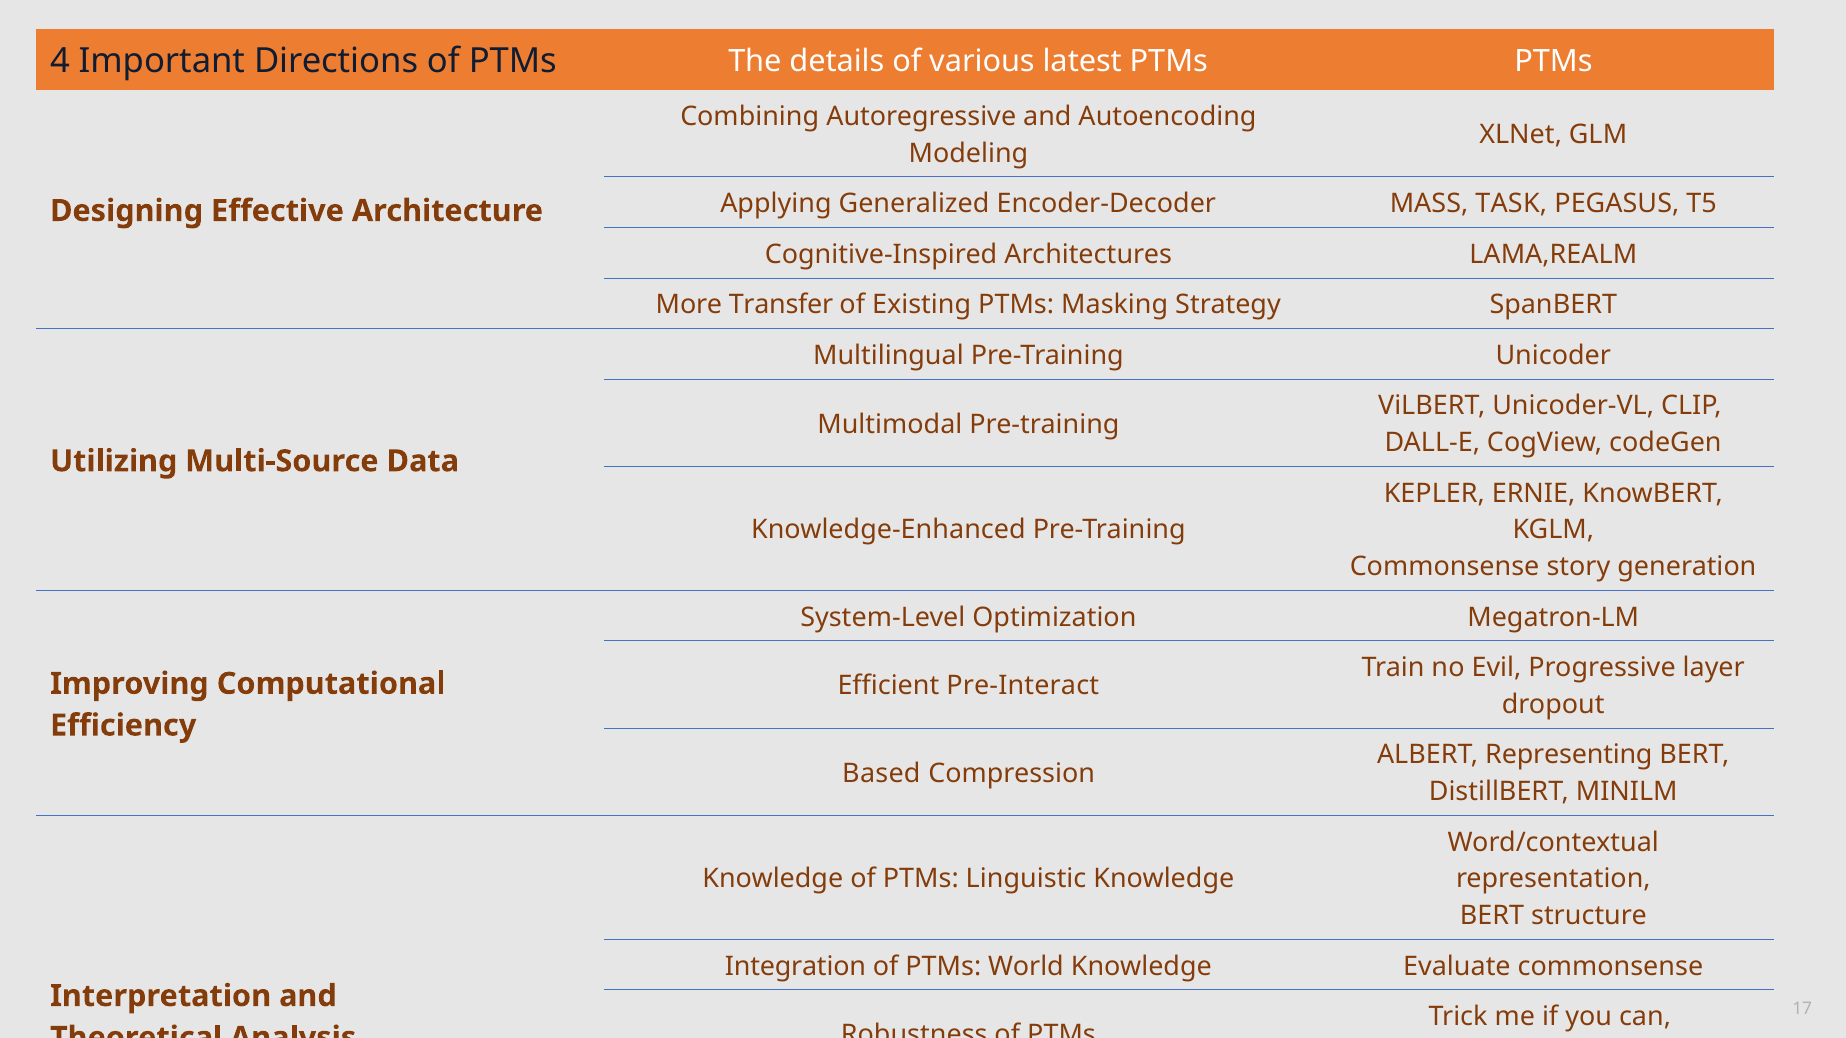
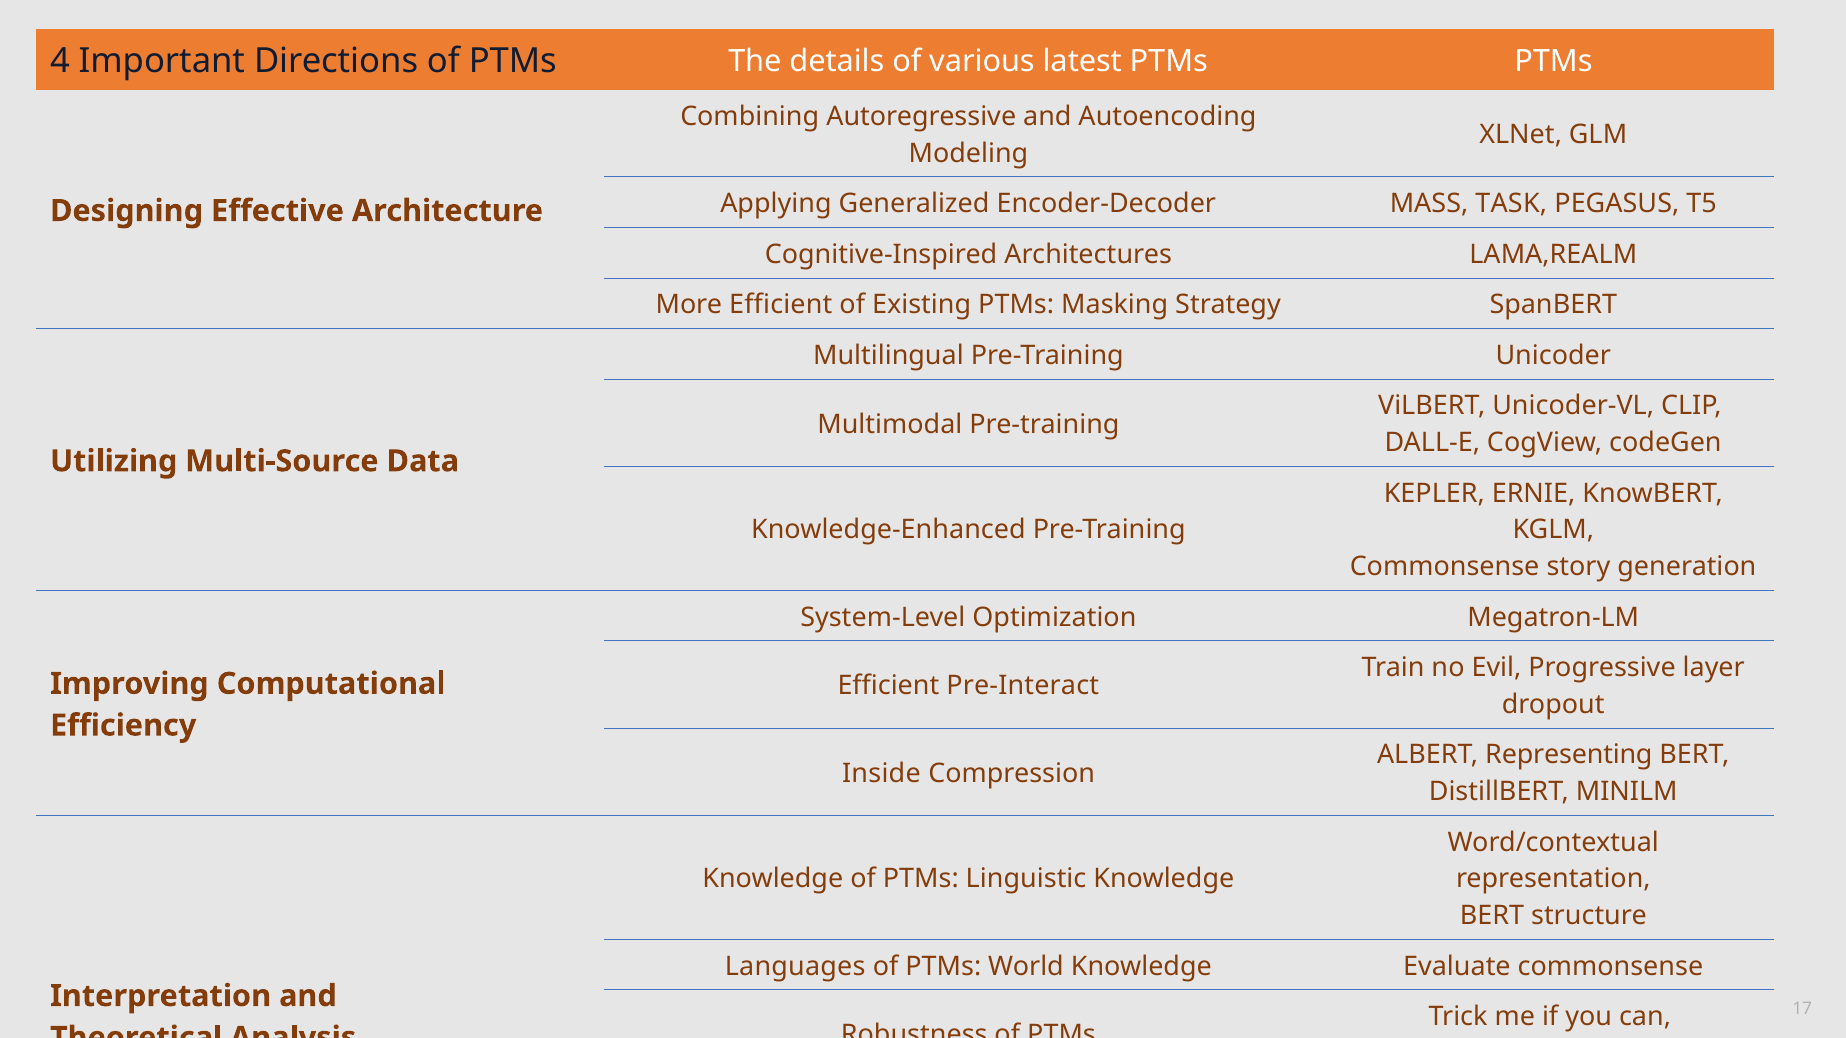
More Transfer: Transfer -> Efficient
Based: Based -> Inside
Integration: Integration -> Languages
